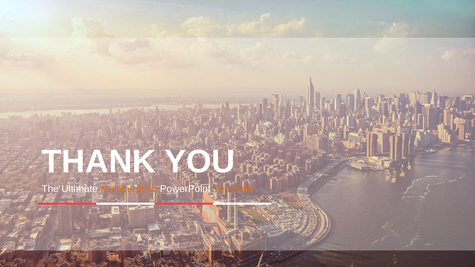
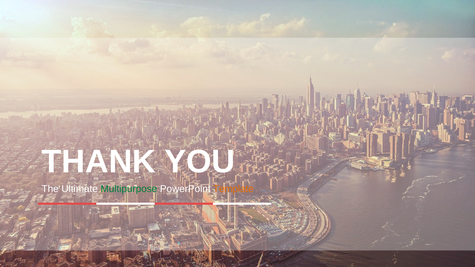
Multipurpose colour: orange -> green
